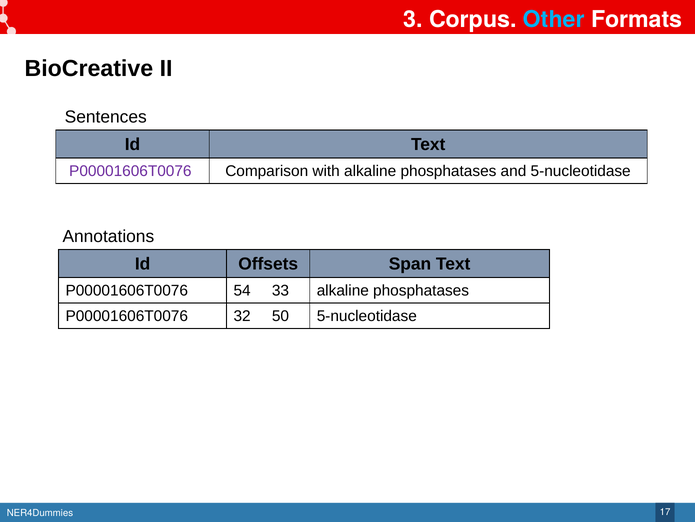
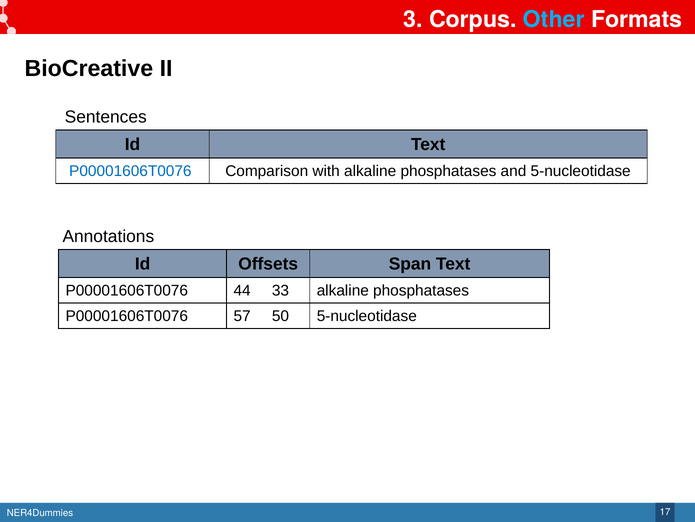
P00001606T0076 at (130, 171) colour: purple -> blue
54: 54 -> 44
32: 32 -> 57
